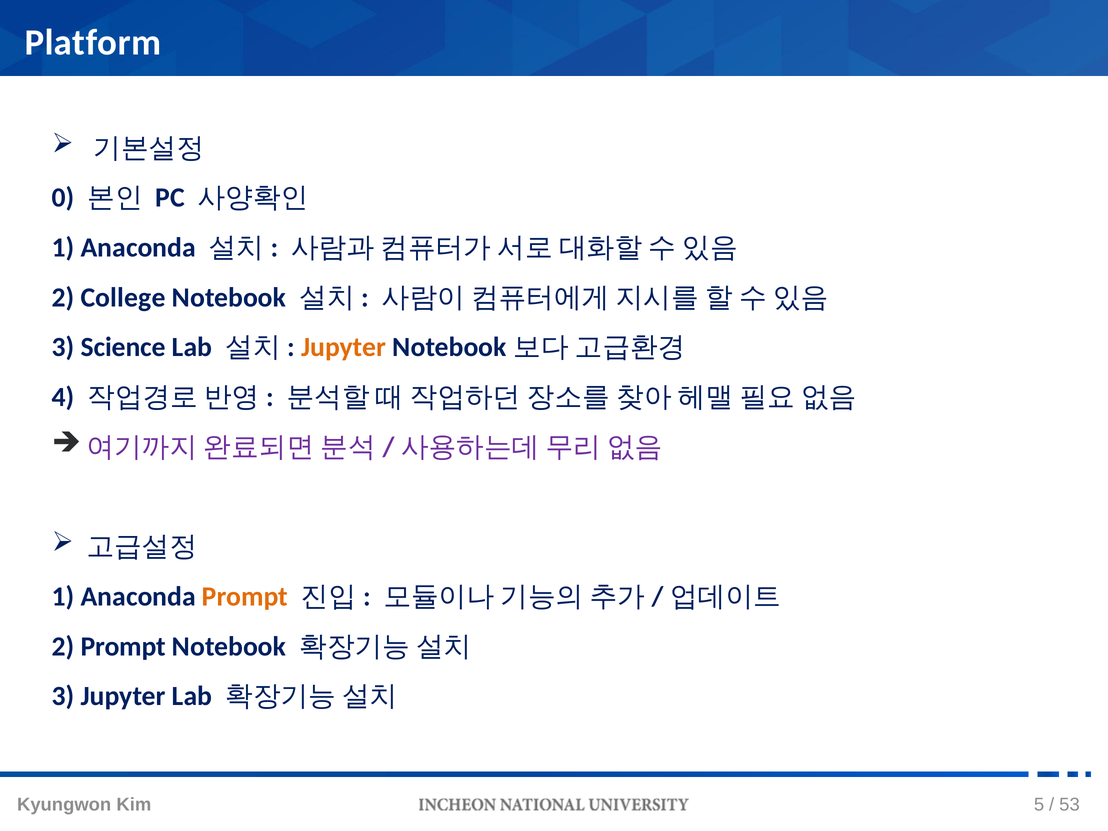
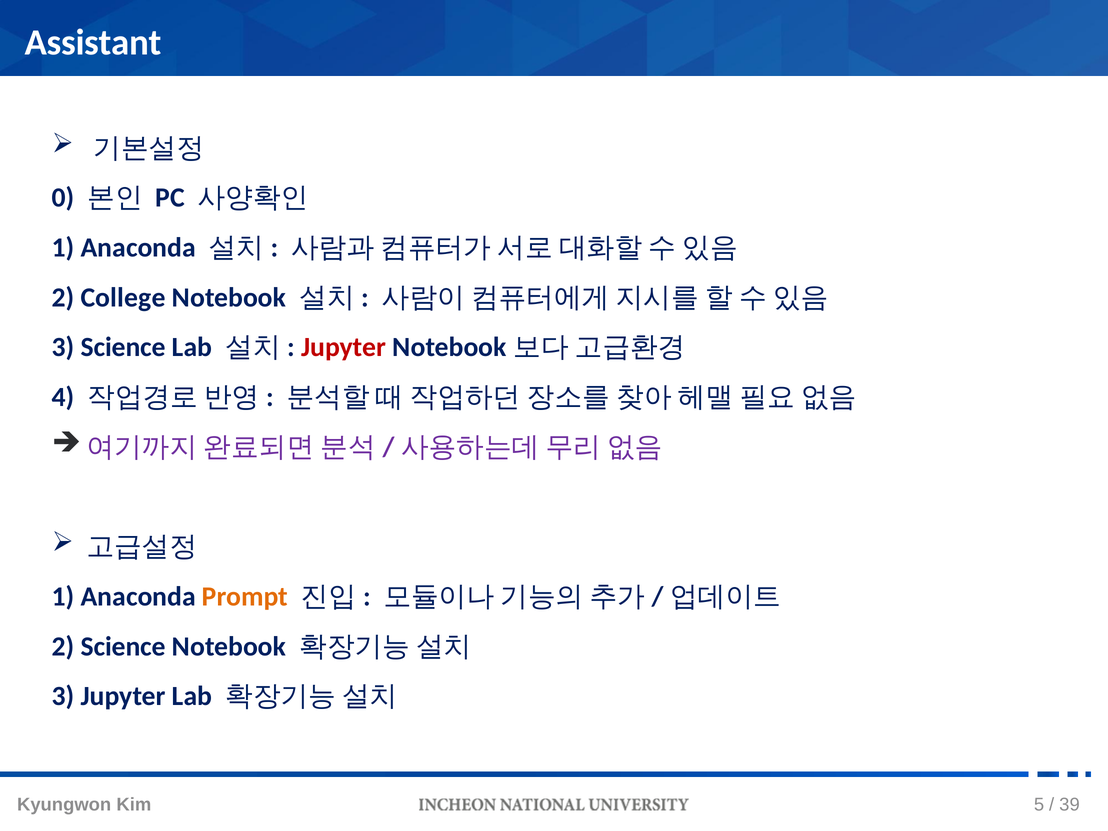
Platform: Platform -> Assistant
Jupyter at (344, 347) colour: orange -> red
2 Prompt: Prompt -> Science
53: 53 -> 39
